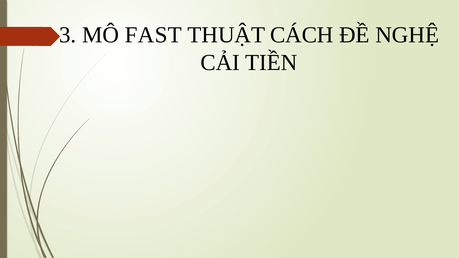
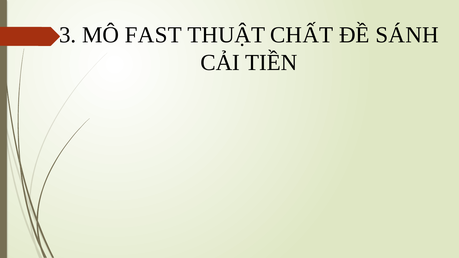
CÁCH: CÁCH -> CHẤT
NGHỆ: NGHỆ -> SÁNH
